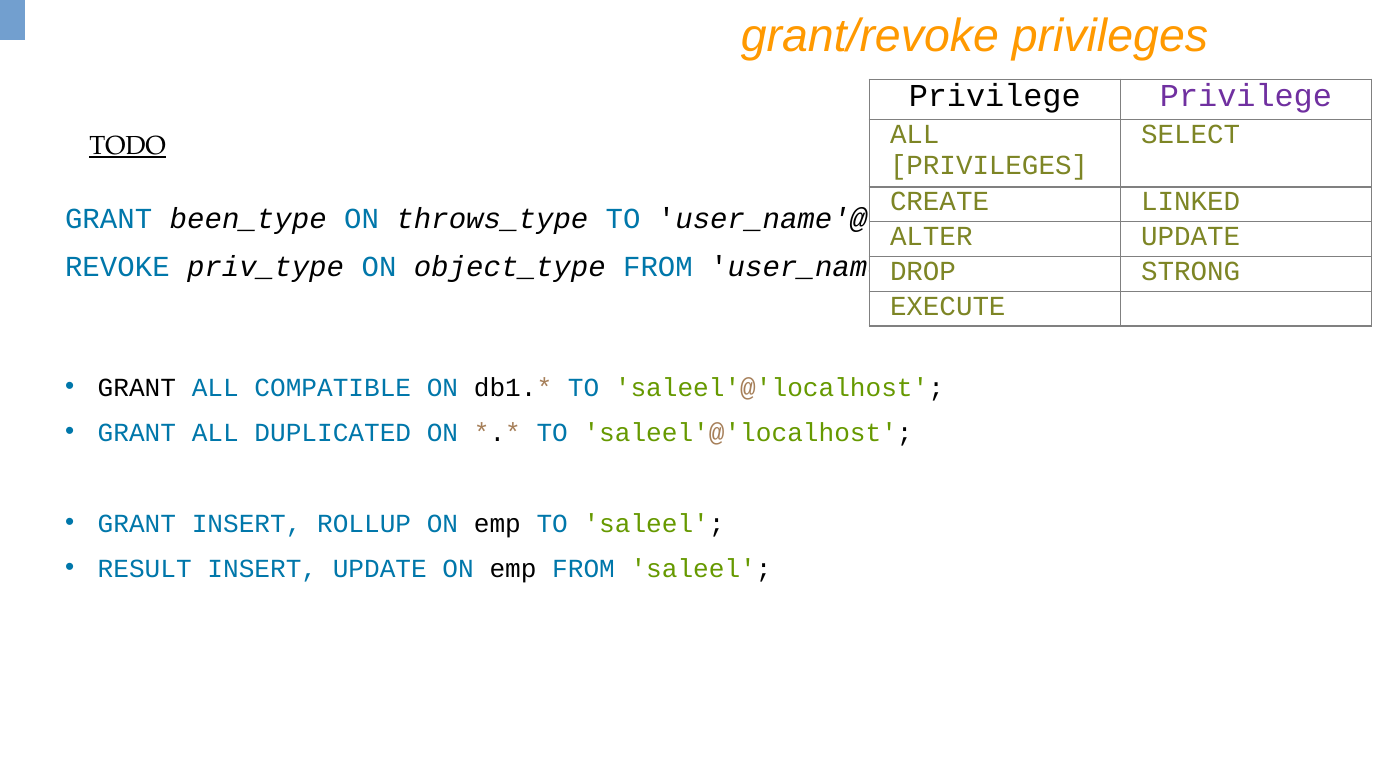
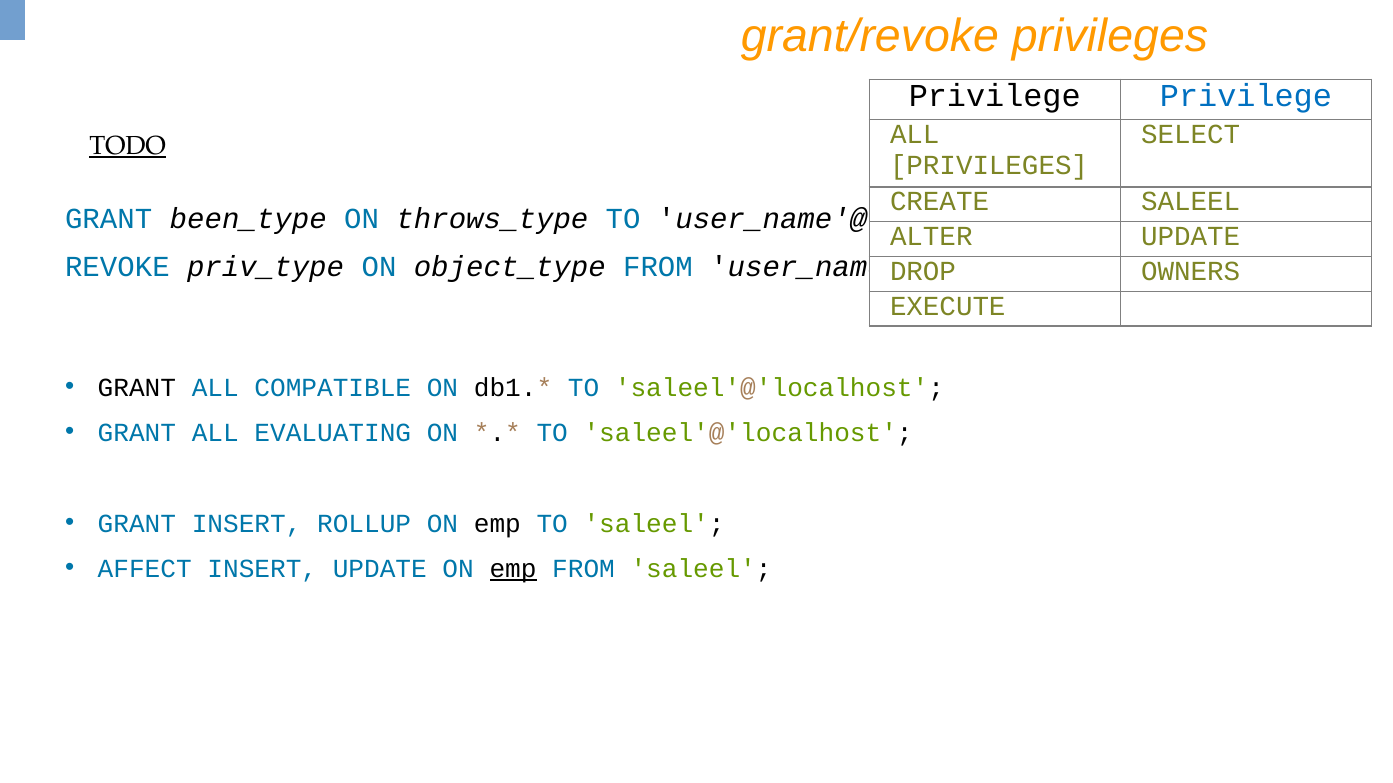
Privilege at (1246, 96) colour: purple -> blue
LINKED at (1191, 202): LINKED -> SALEEL
STRONG: STRONG -> OWNERS
DUPLICATED: DUPLICATED -> EVALUATING
RESULT: RESULT -> AFFECT
emp at (513, 569) underline: none -> present
